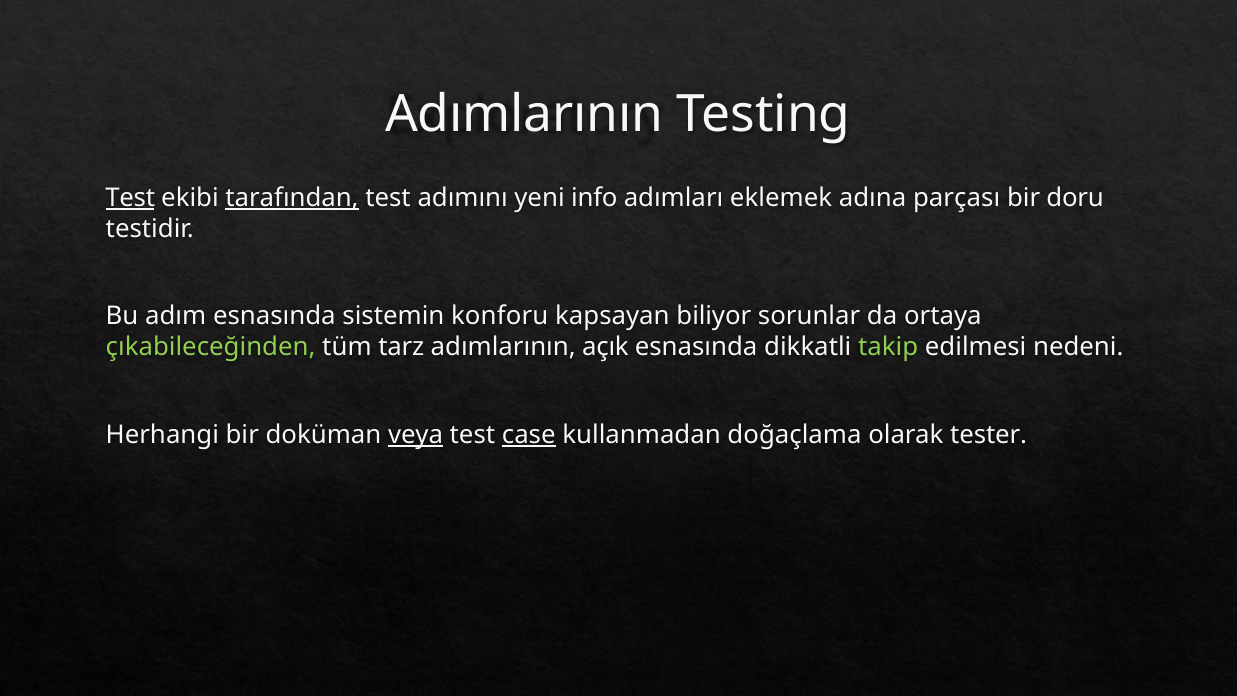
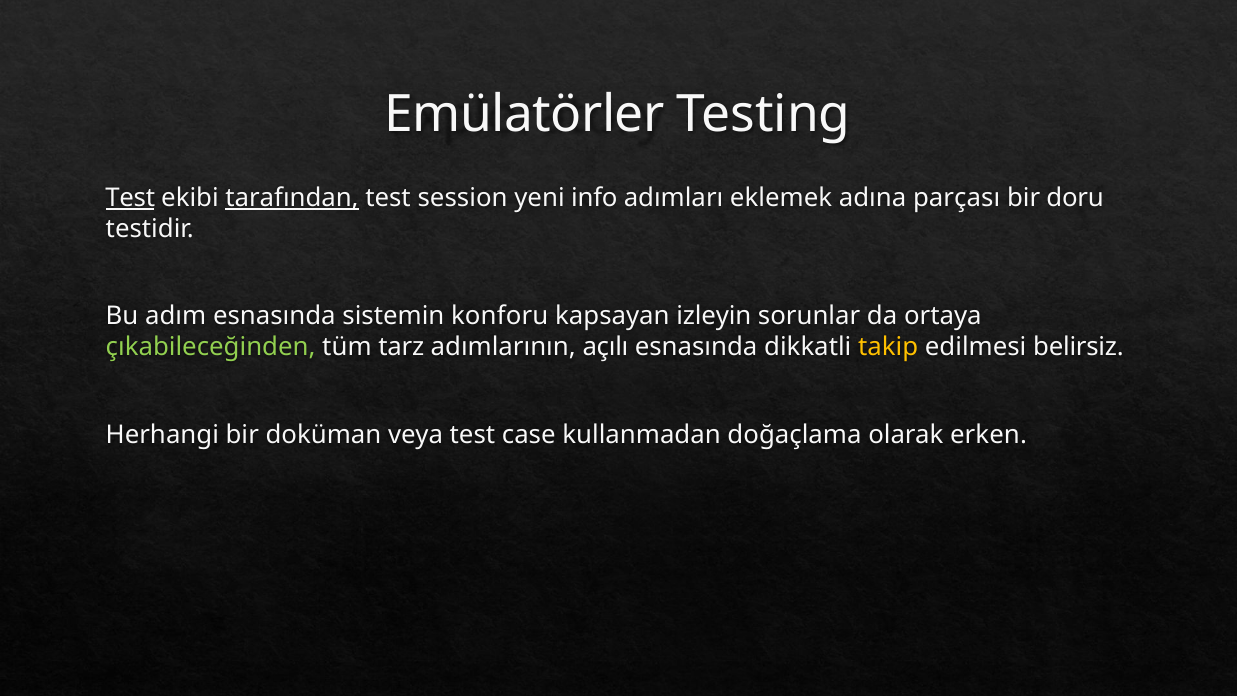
Adımlarının at (524, 115): Adımlarının -> Emülatörler
adımını: adımını -> session
biliyor: biliyor -> izleyin
açık: açık -> açılı
takip colour: light green -> yellow
nedeni: nedeni -> belirsiz
veya underline: present -> none
case underline: present -> none
tester: tester -> erken
